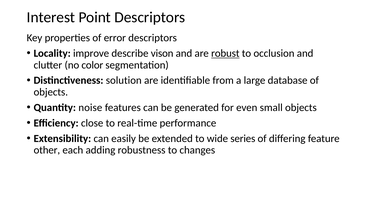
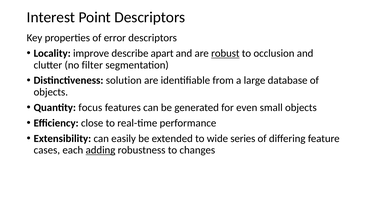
vison: vison -> apart
color: color -> filter
noise: noise -> focus
other: other -> cases
adding underline: none -> present
